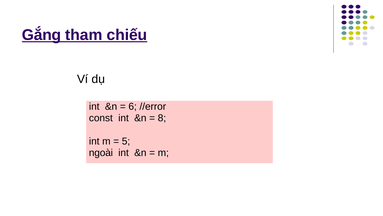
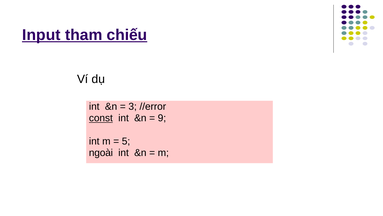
Gắng: Gắng -> Input
6: 6 -> 3
const underline: none -> present
8: 8 -> 9
